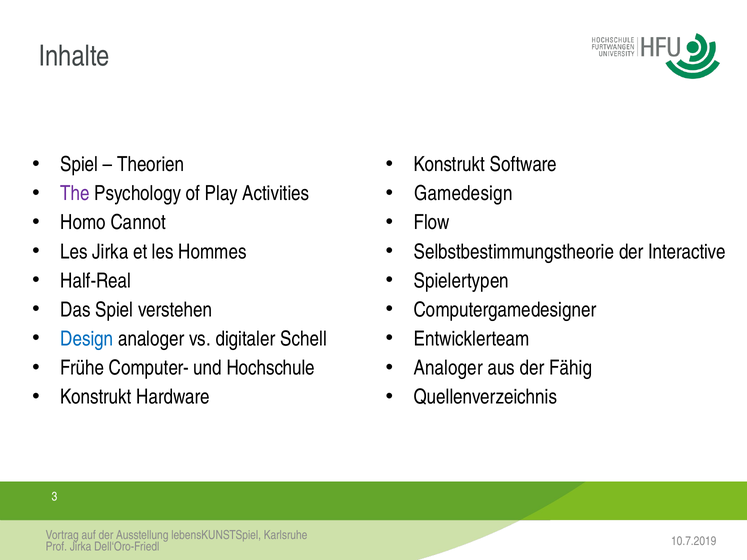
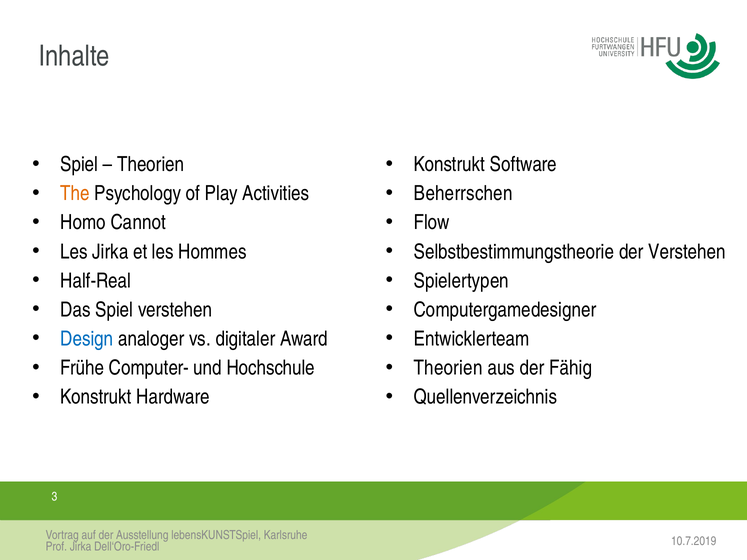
The colour: purple -> orange
Gamedesign: Gamedesign -> Beherrschen
der Interactive: Interactive -> Verstehen
Schell: Schell -> Award
Analoger at (448, 368): Analoger -> Theorien
